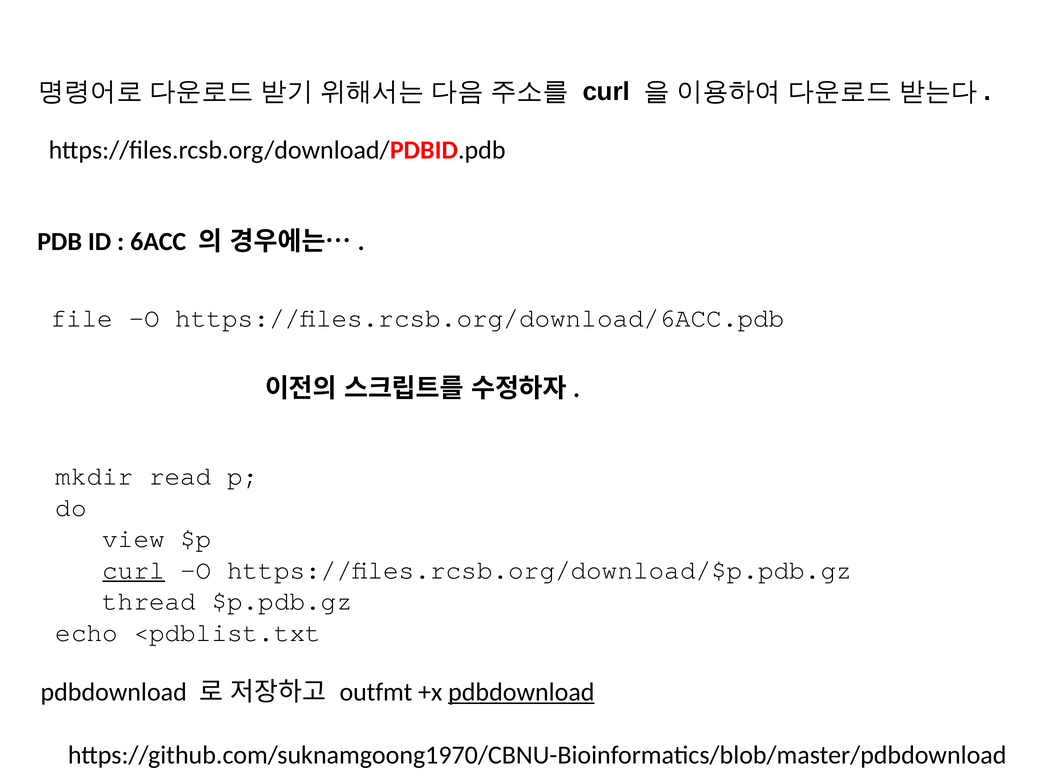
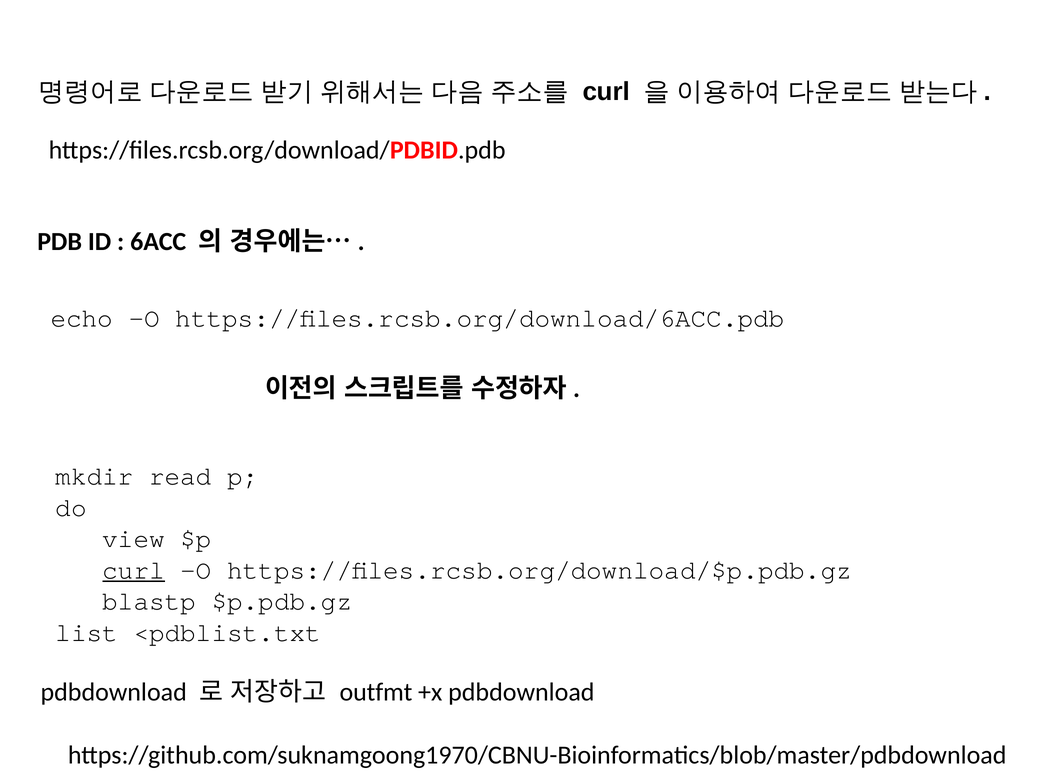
file: file -> echo
thread: thread -> blastp
echo: echo -> list
pdbdownload at (521, 692) underline: present -> none
